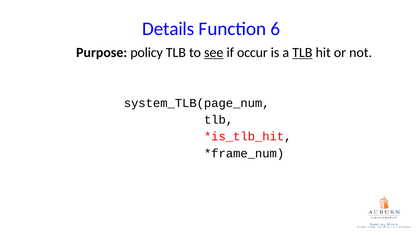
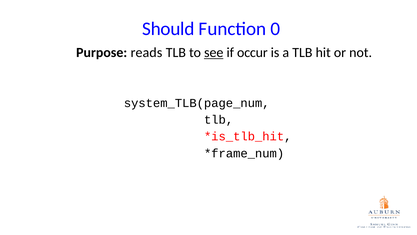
Details: Details -> Should
6: 6 -> 0
policy: policy -> reads
TLB at (302, 53) underline: present -> none
